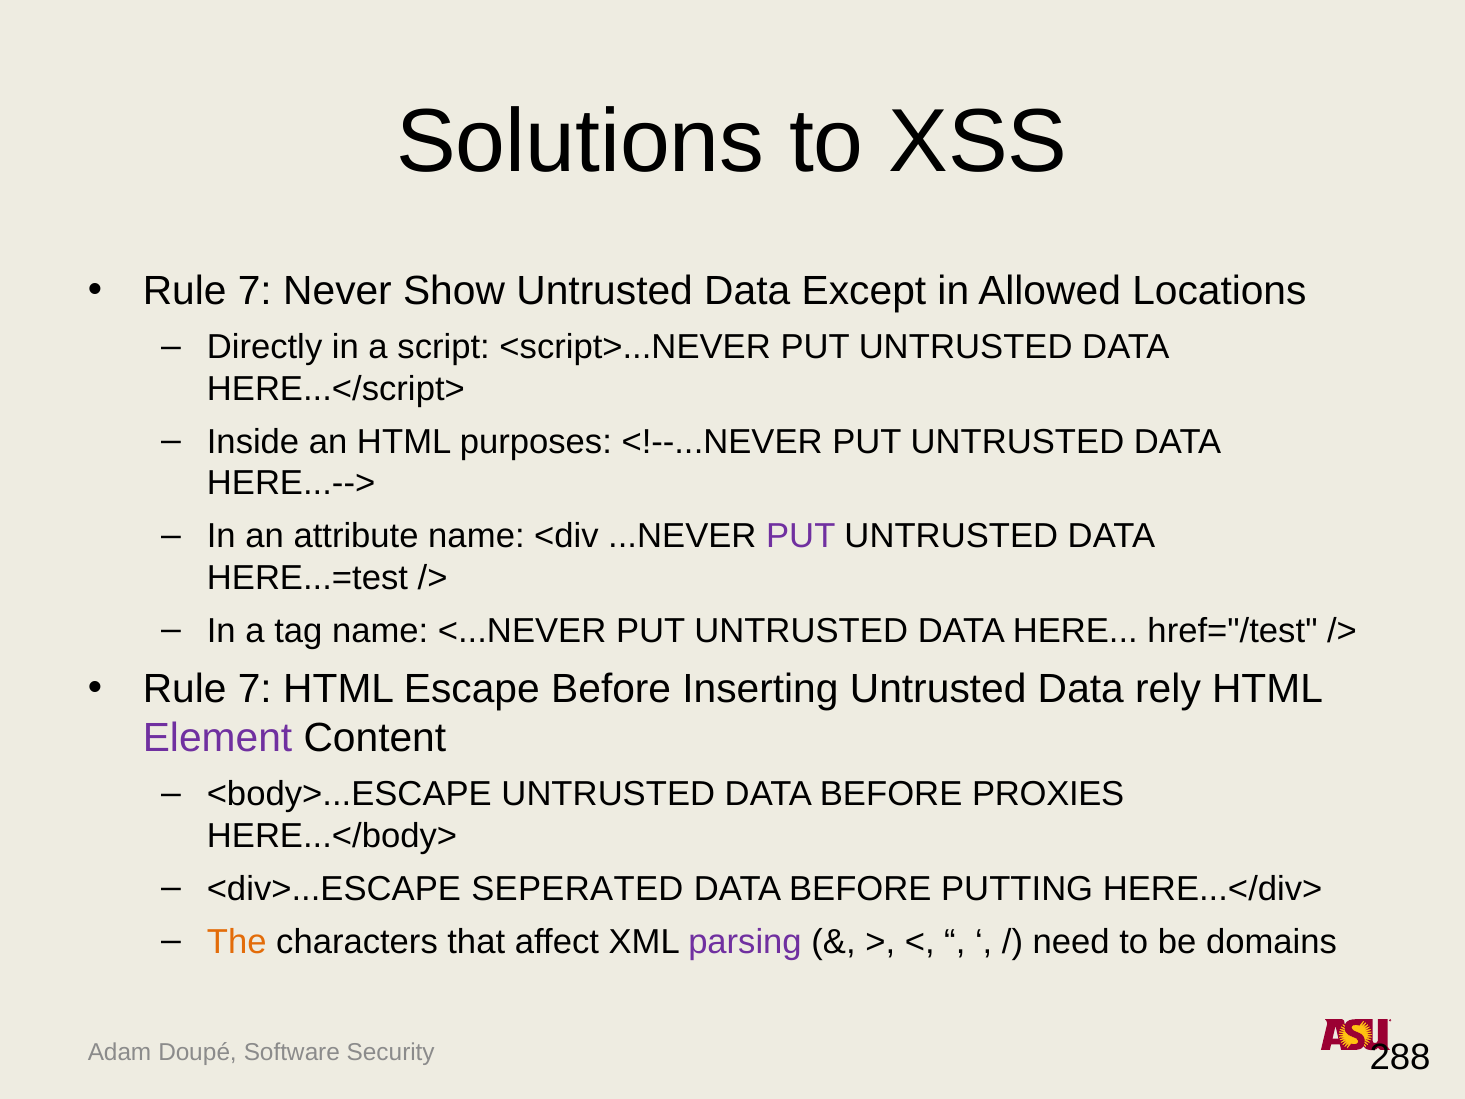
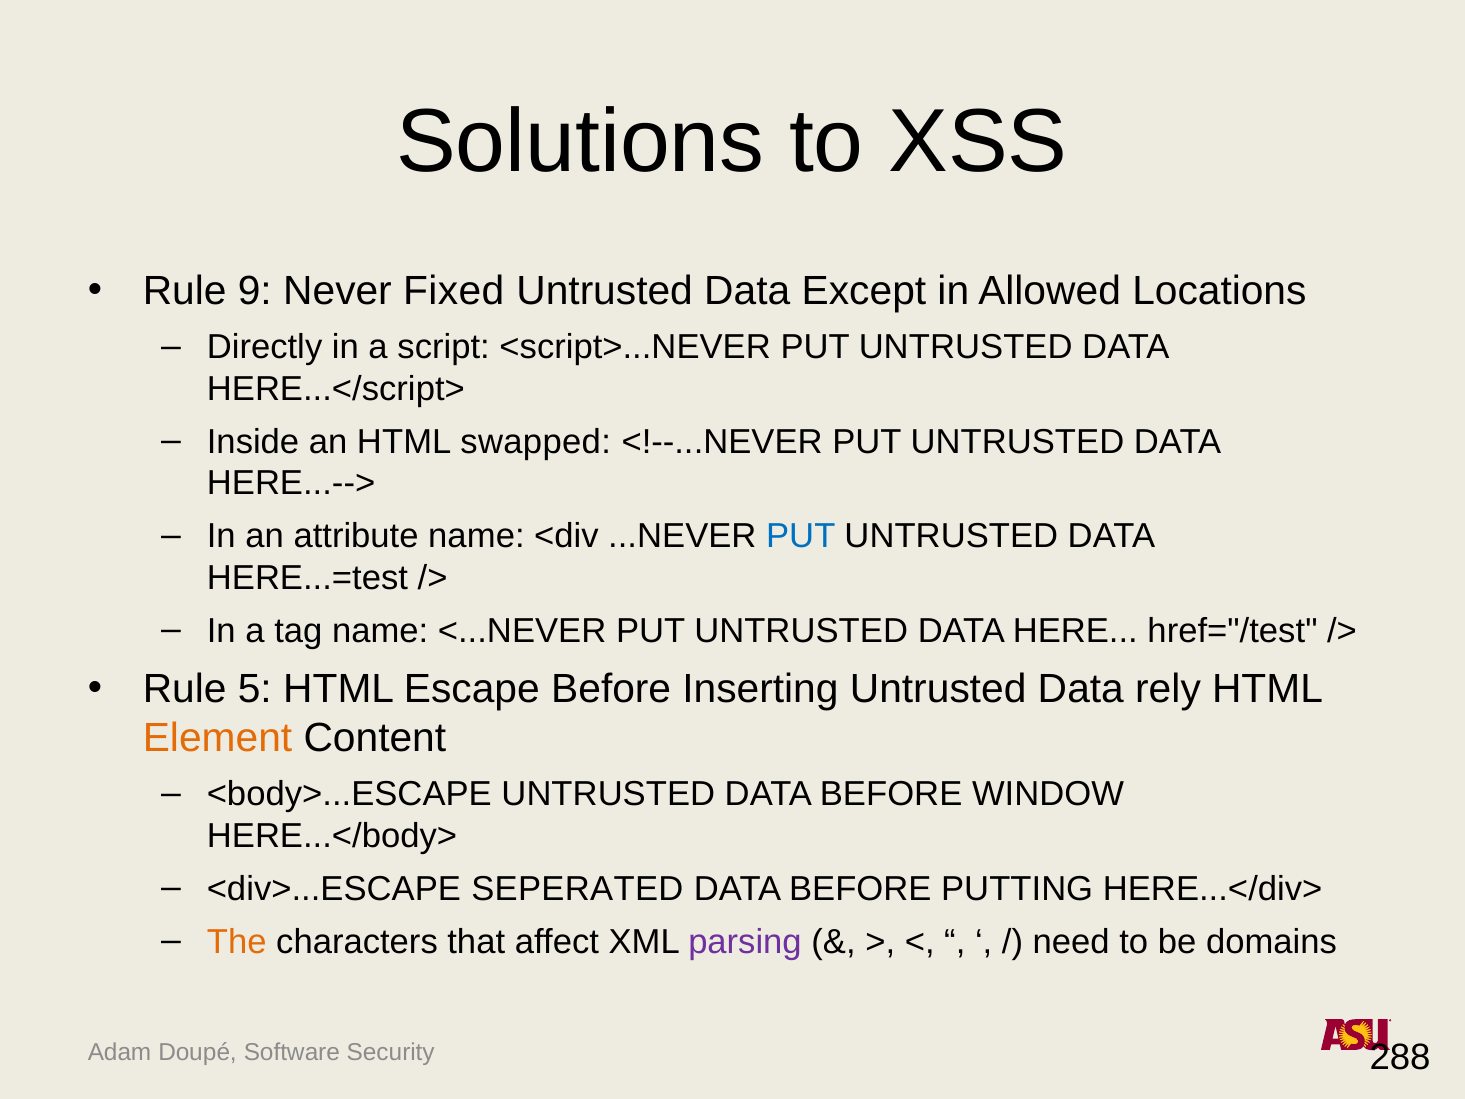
7 at (255, 291): 7 -> 9
Show: Show -> Fixed
purposes: purposes -> swapped
PUT at (801, 536) colour: purple -> blue
7 at (255, 689): 7 -> 5
Element colour: purple -> orange
PROXIES: PROXIES -> WINDOW
